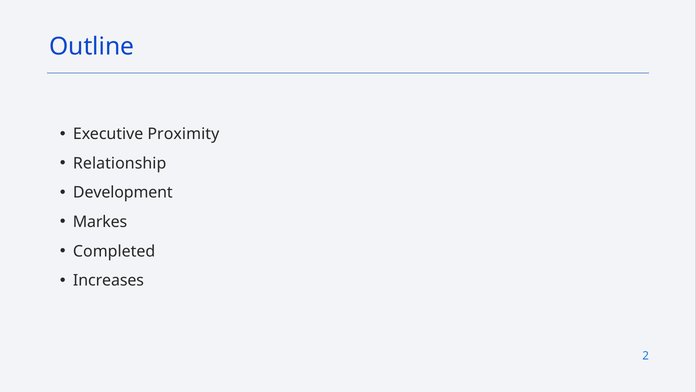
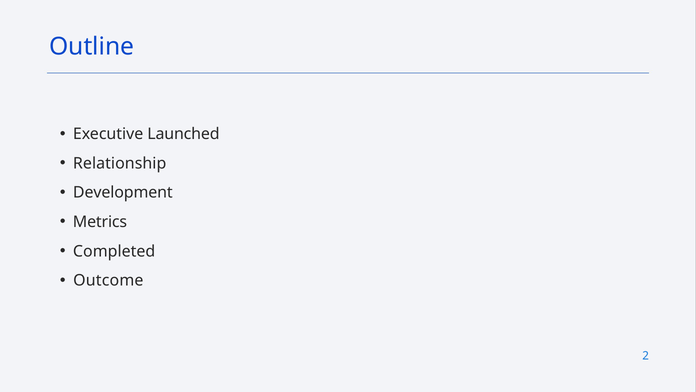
Proximity: Proximity -> Launched
Markes: Markes -> Metrics
Increases: Increases -> Outcome
